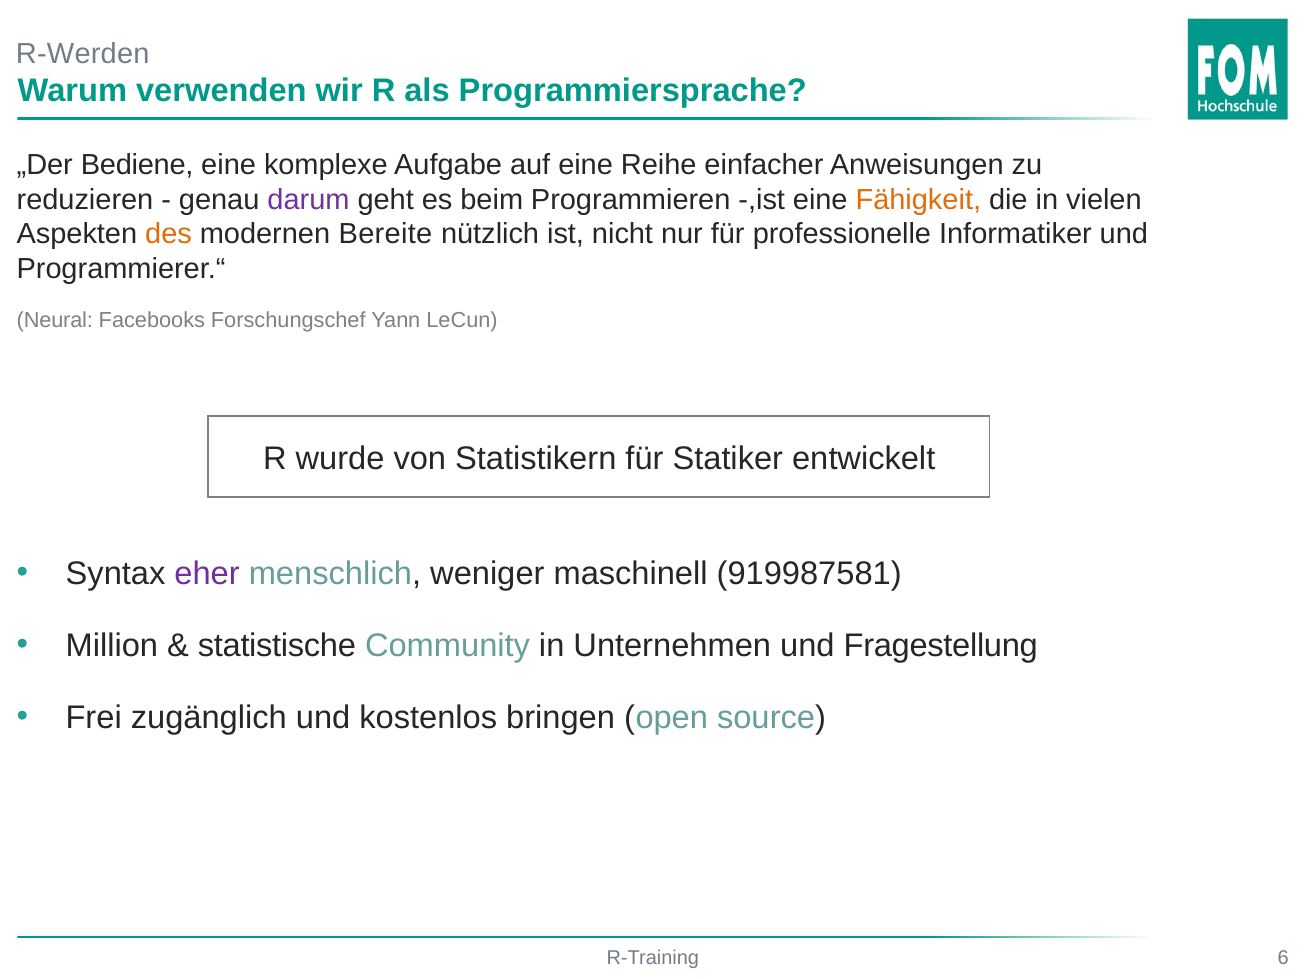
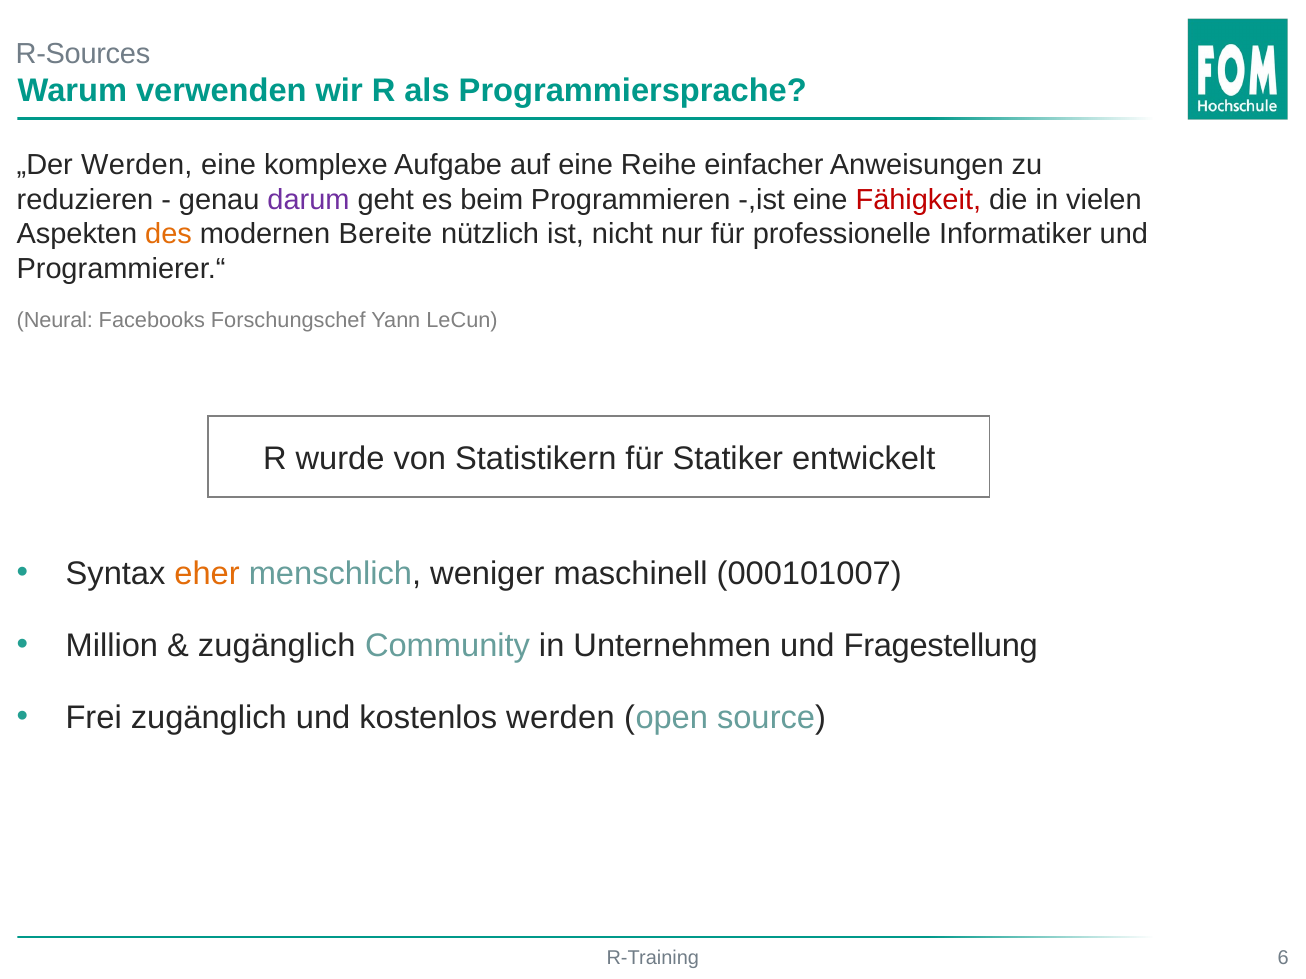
R-Werden: R-Werden -> R-Sources
„Der Bediene: Bediene -> Werden
Fähigkeit colour: orange -> red
eher colour: purple -> orange
919987581: 919987581 -> 000101007
statistische at (277, 646): statistische -> zugänglich
kostenlos bringen: bringen -> werden
